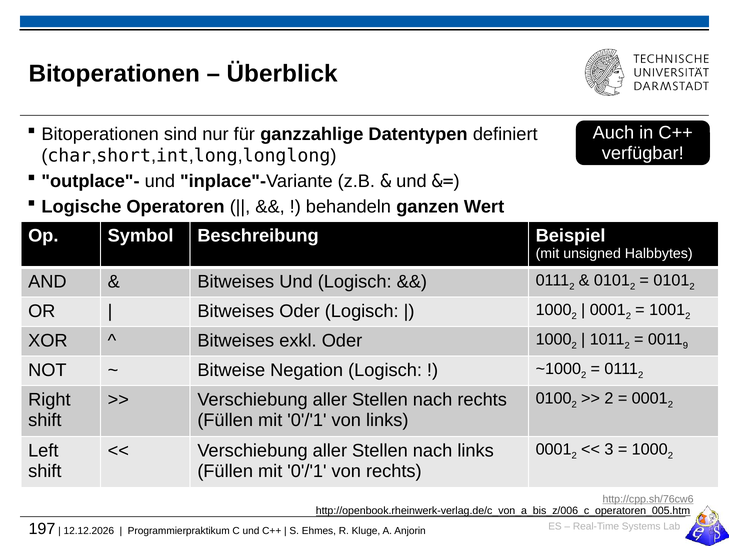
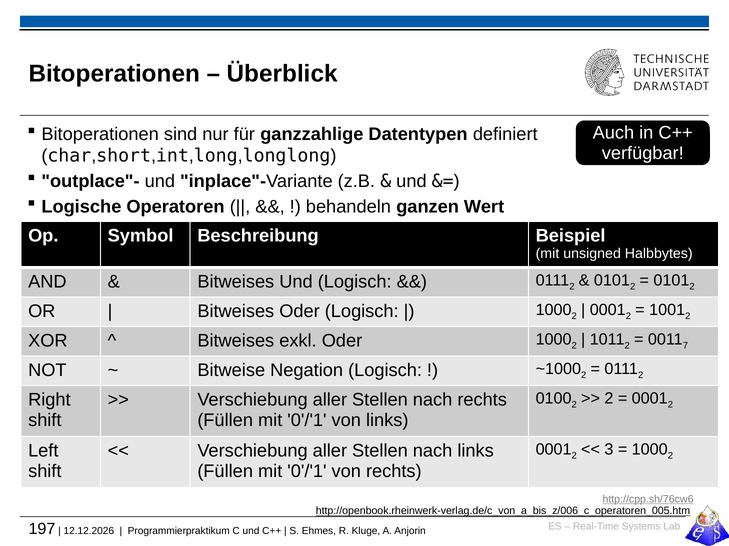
9: 9 -> 7
